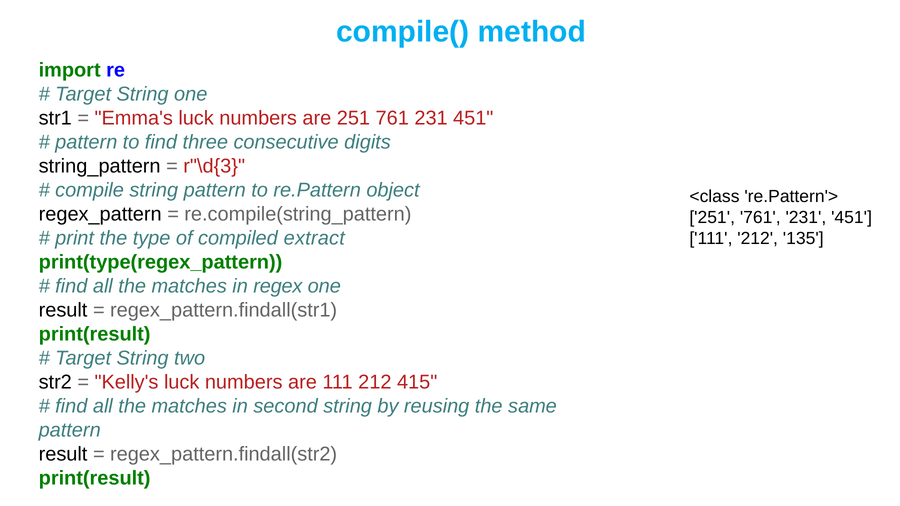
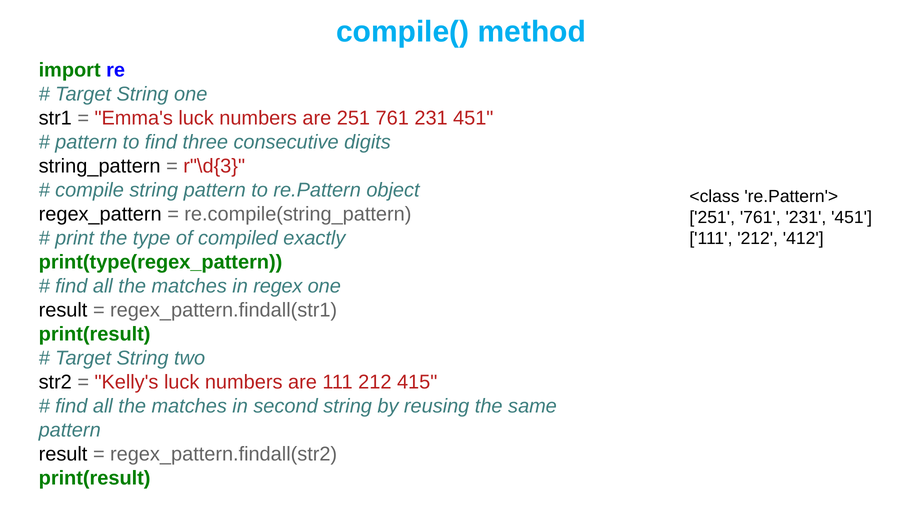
extract: extract -> exactly
135: 135 -> 412
